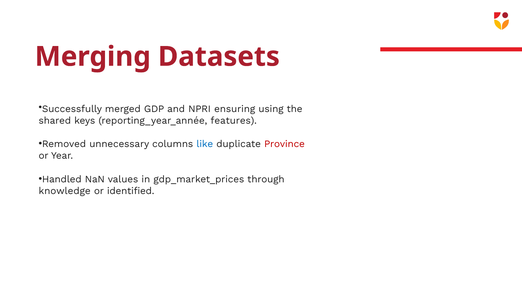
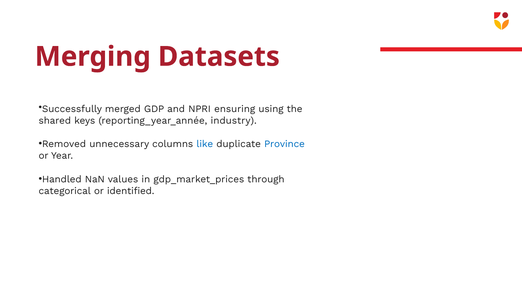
features: features -> industry
Province colour: red -> blue
knowledge: knowledge -> categorical
